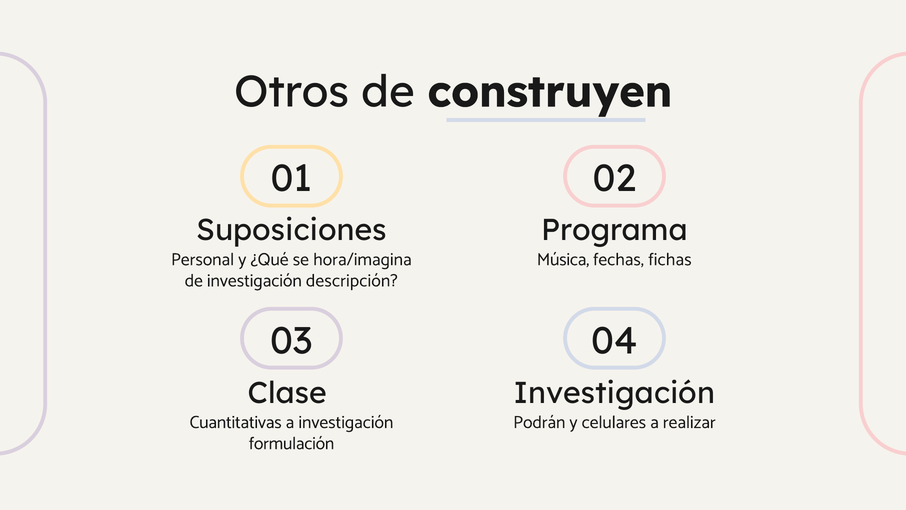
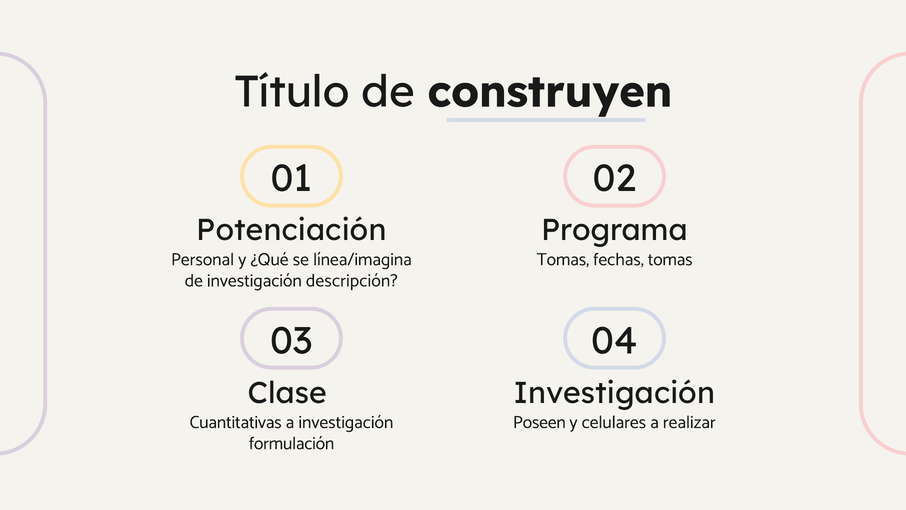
Otros: Otros -> Título
Suposiciones: Suposiciones -> Potenciación
hora/imagina: hora/imagina -> línea/imagina
Música at (563, 259): Música -> Tomas
fechas fichas: fichas -> tomas
Podrán: Podrán -> Poseen
